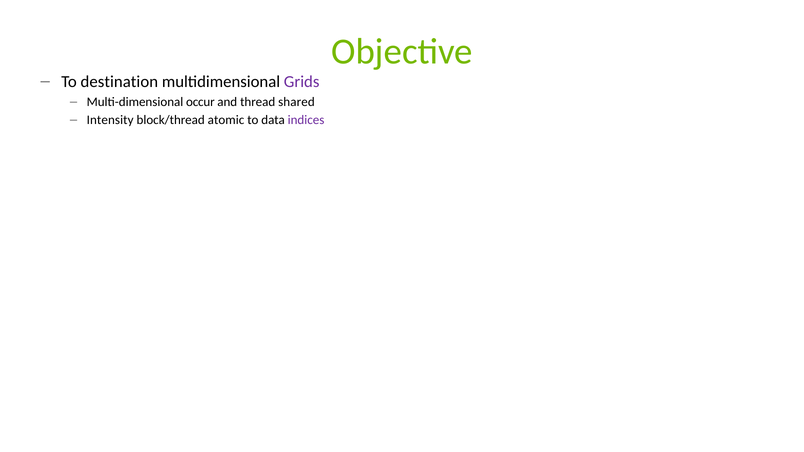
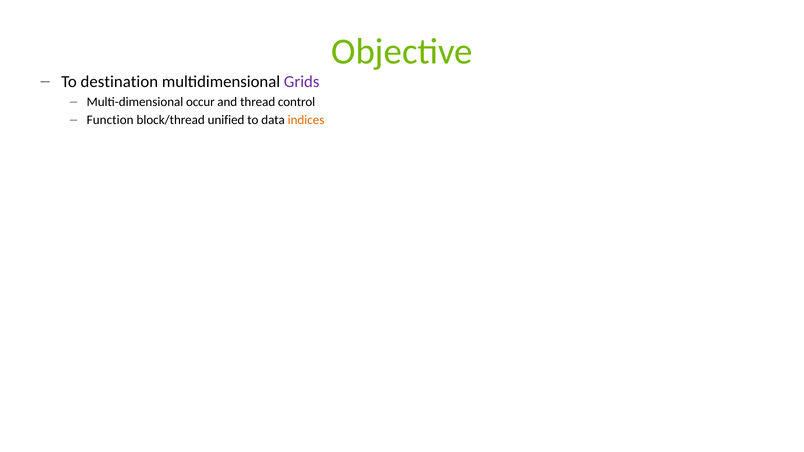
shared: shared -> control
Intensity: Intensity -> Function
atomic: atomic -> unified
indices colour: purple -> orange
